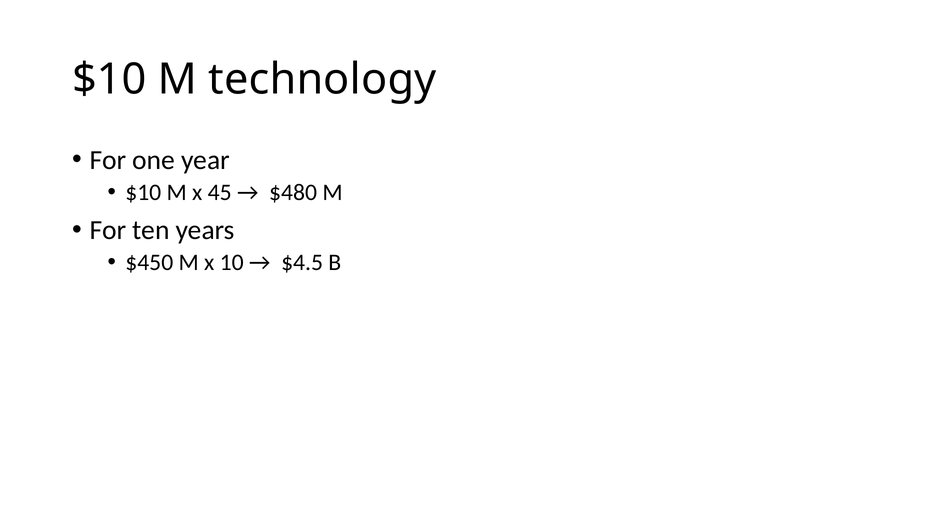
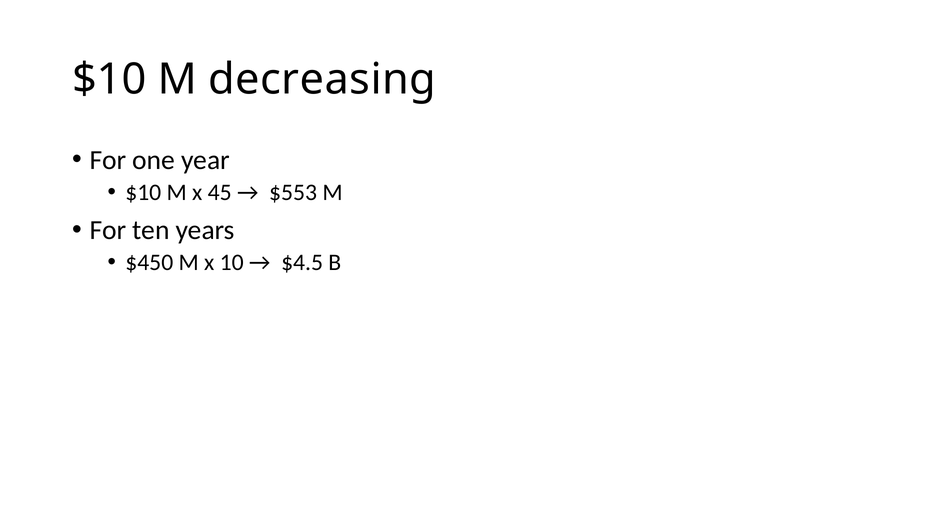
technology: technology -> decreasing
$480: $480 -> $553
